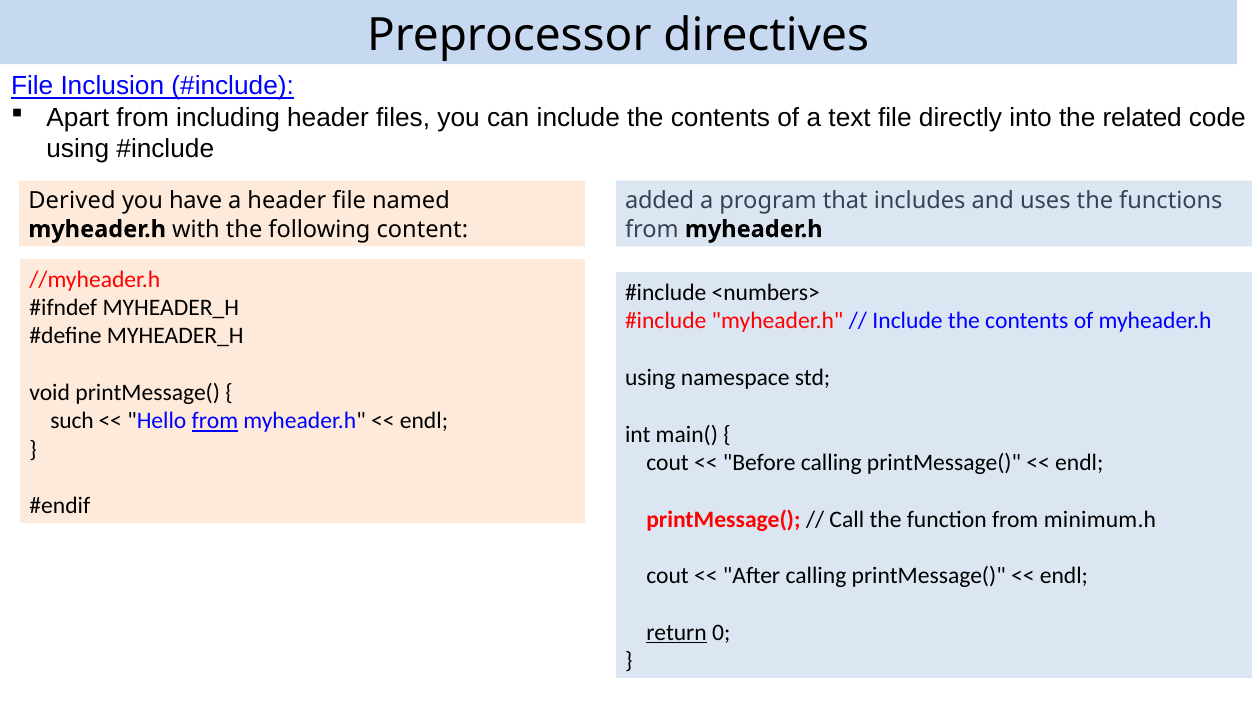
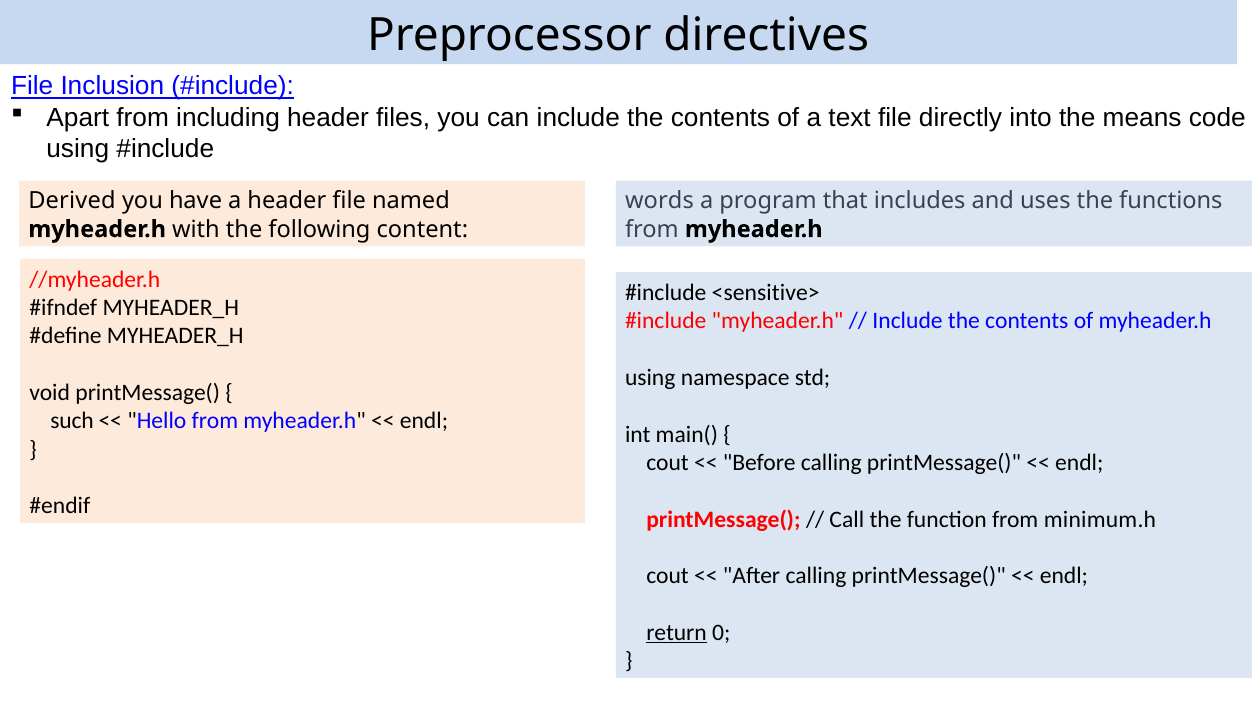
related: related -> means
added: added -> words
<numbers>: <numbers> -> <sensitive>
from at (215, 421) underline: present -> none
